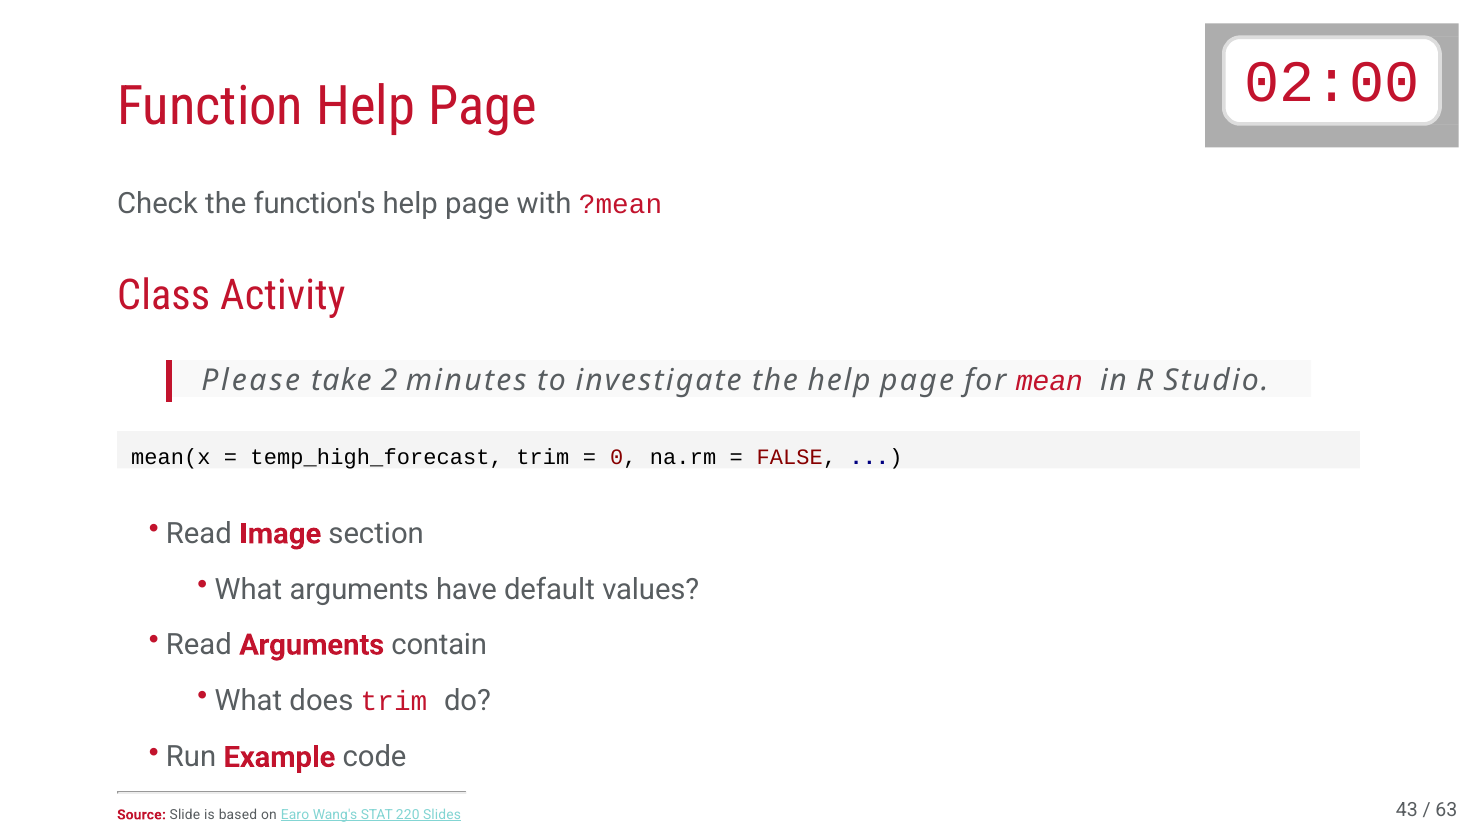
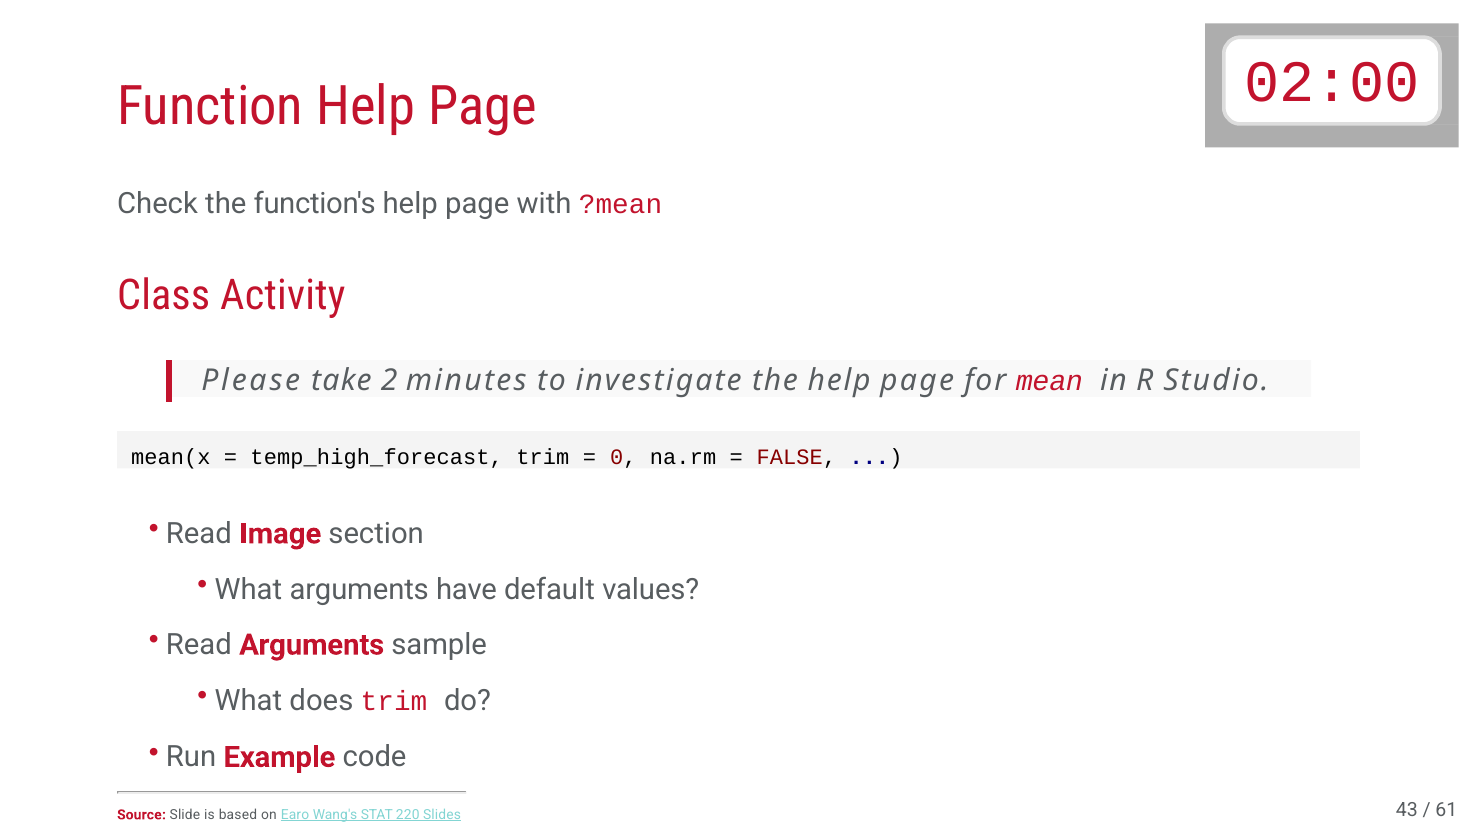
contain: contain -> sample
63: 63 -> 61
